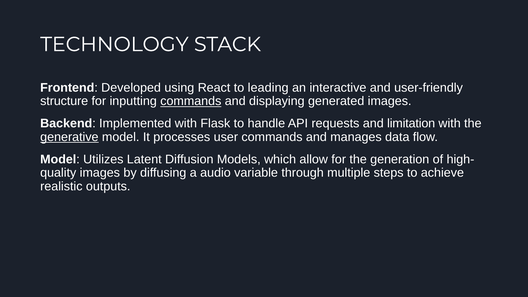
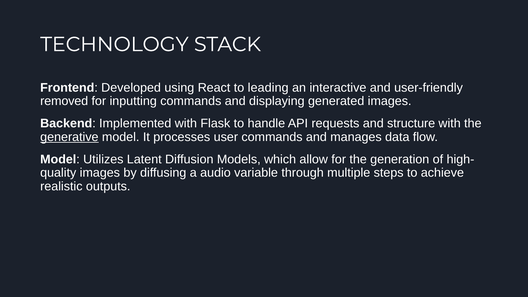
structure: structure -> removed
commands at (191, 101) underline: present -> none
limitation: limitation -> structure
